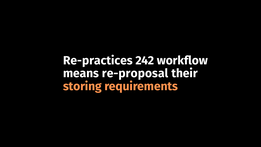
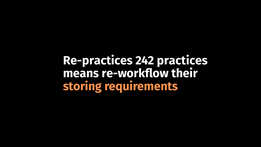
workflow: workflow -> practices
re-proposal: re-proposal -> re-workflow
